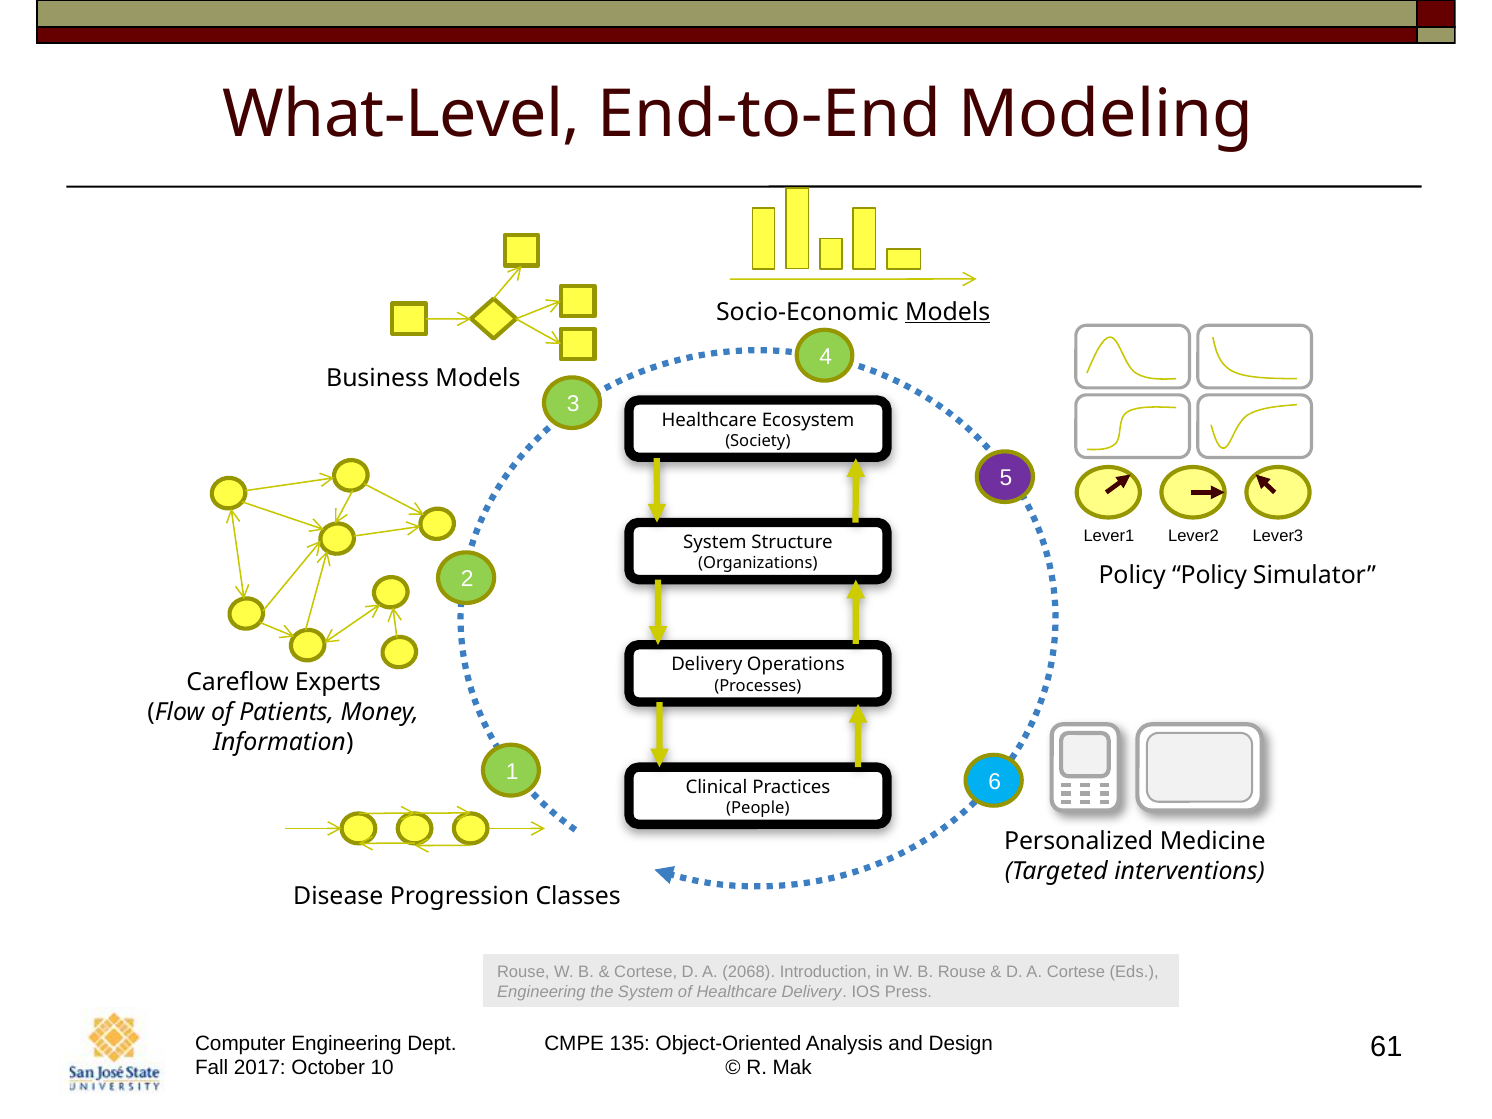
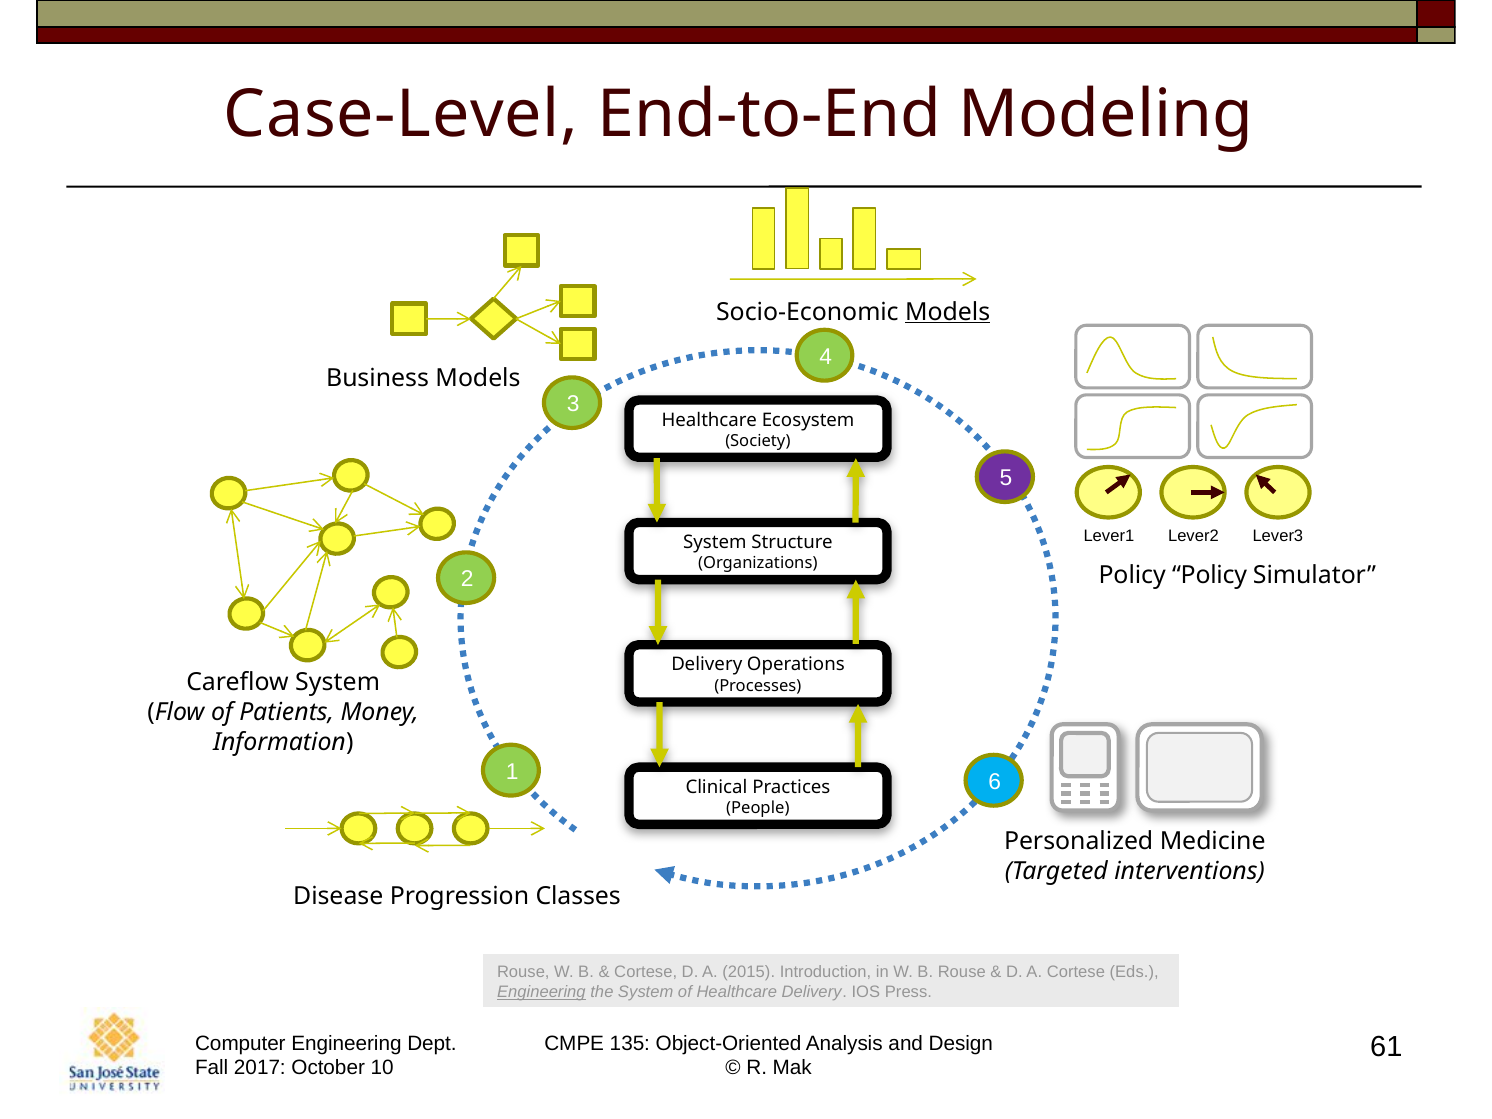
What-Level: What-Level -> Case-Level
Careflow Experts: Experts -> System
2068: 2068 -> 2015
Engineering at (541, 992) underline: none -> present
